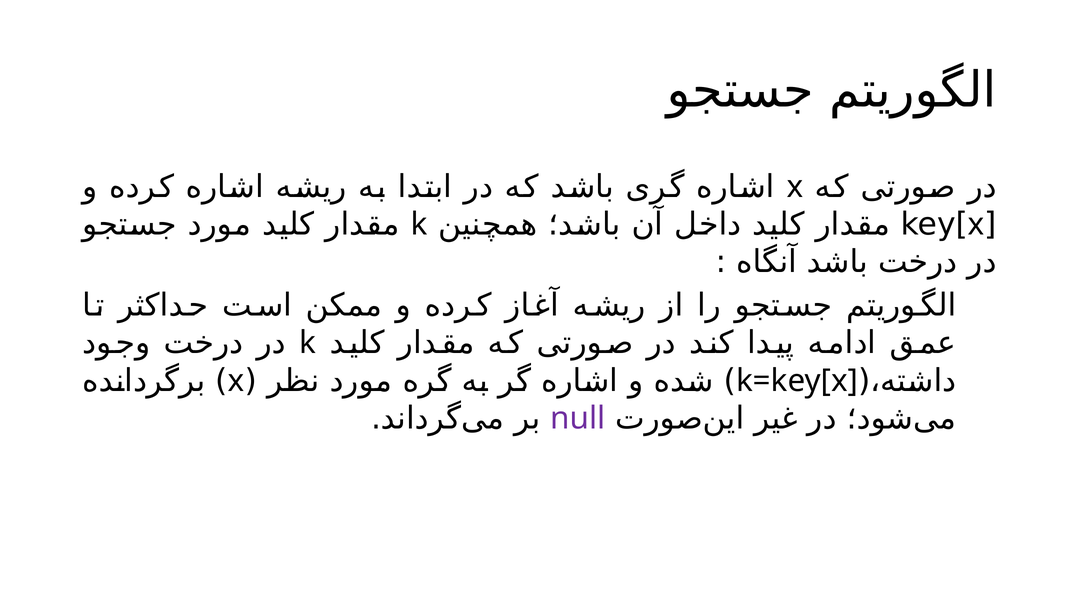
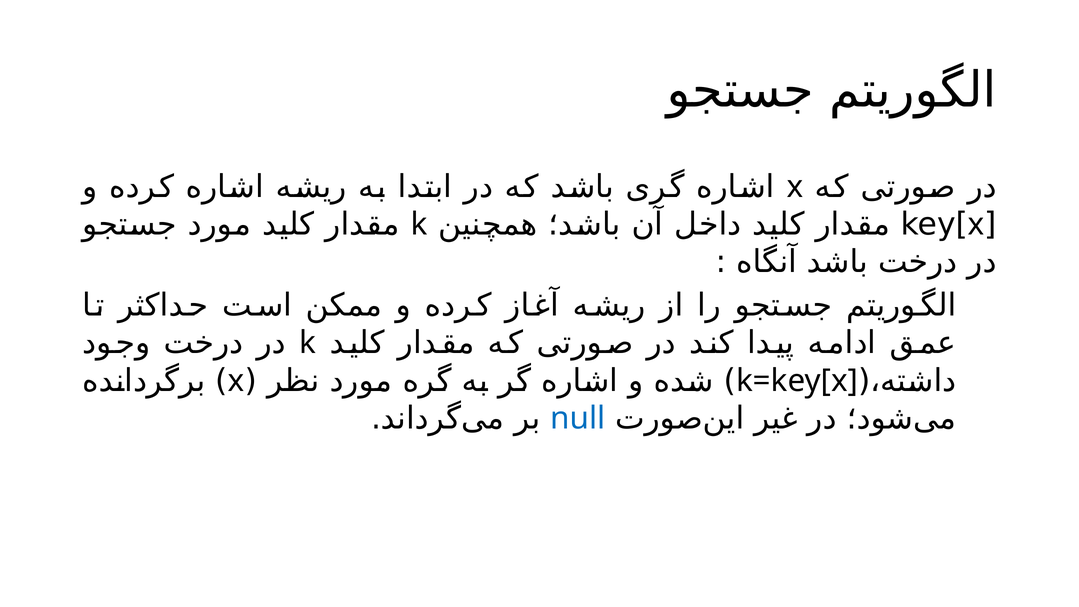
null colour: purple -> blue
